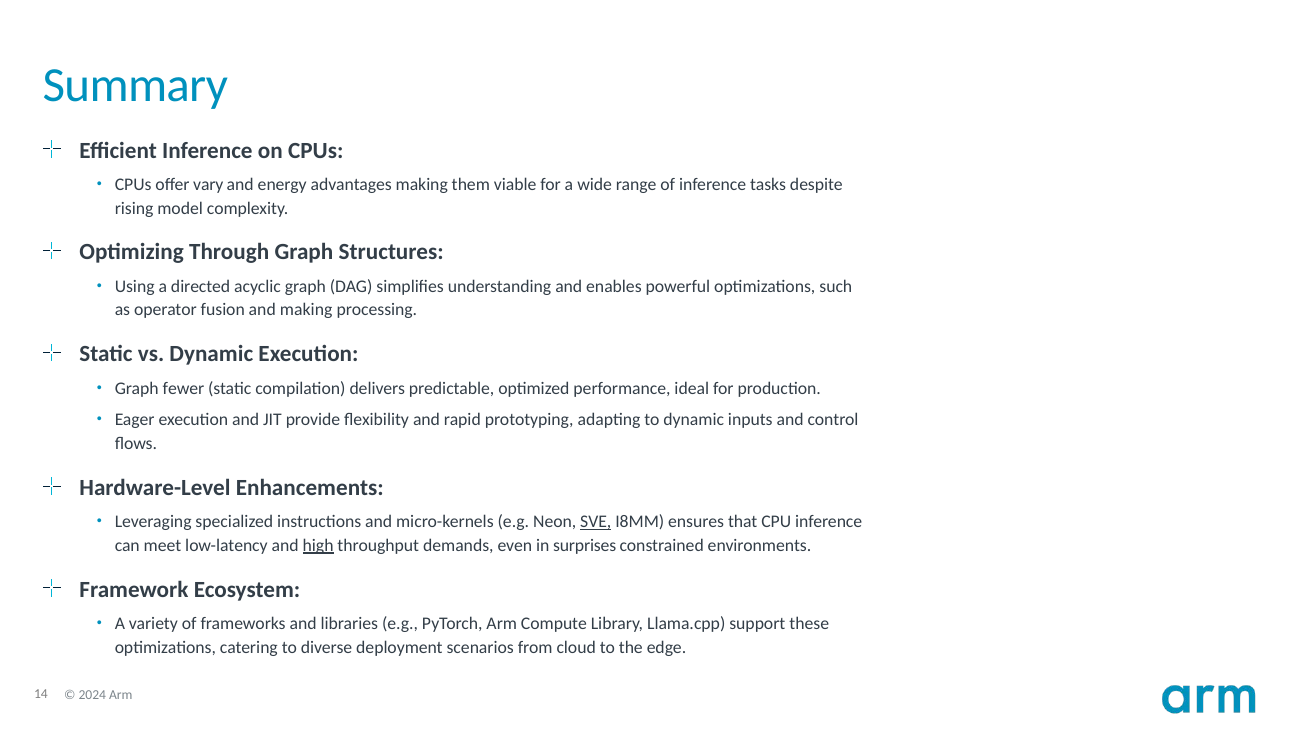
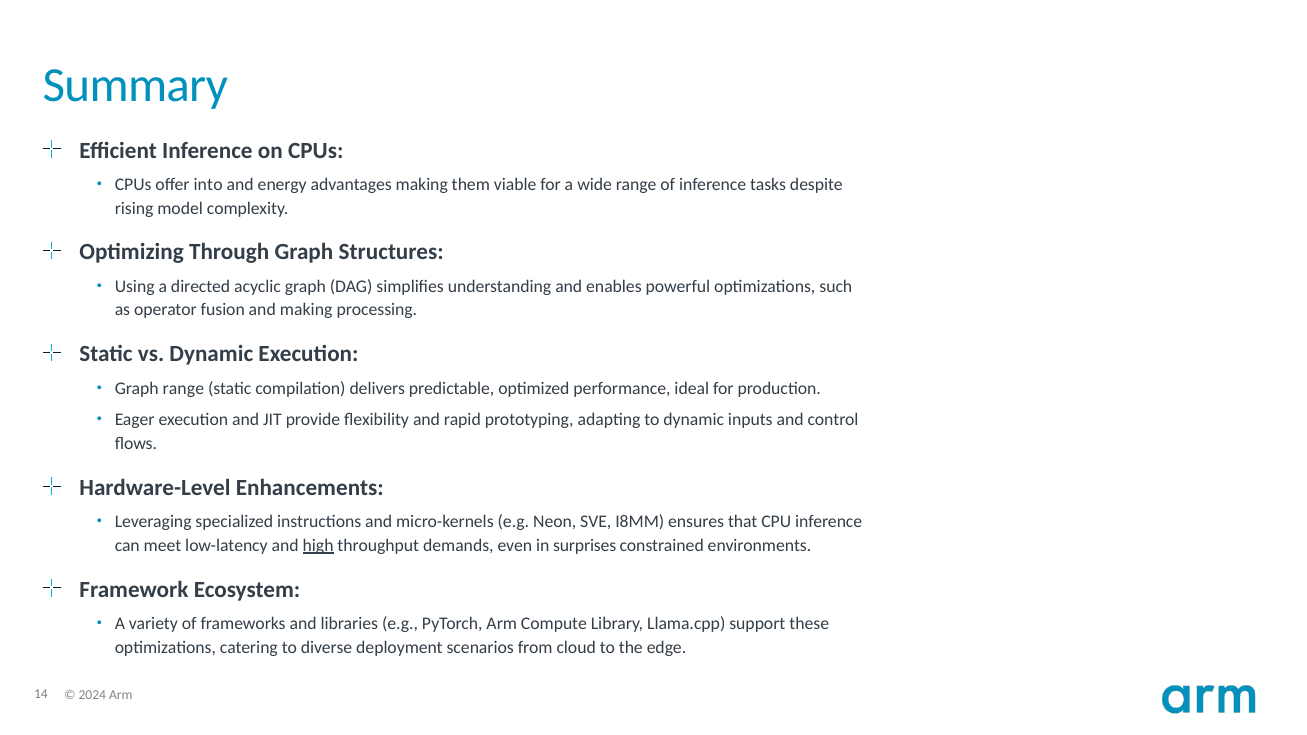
vary: vary -> into
Graph fewer: fewer -> range
SVE underline: present -> none
